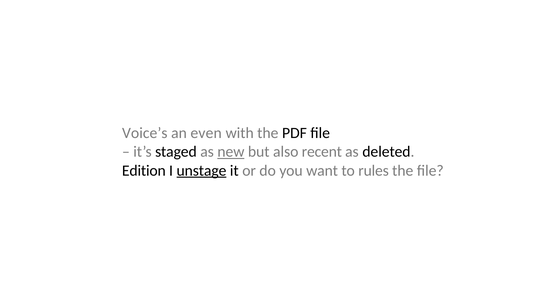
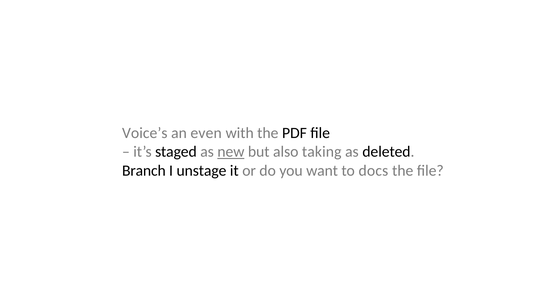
recent: recent -> taking
Edition: Edition -> Branch
unstage underline: present -> none
rules: rules -> docs
